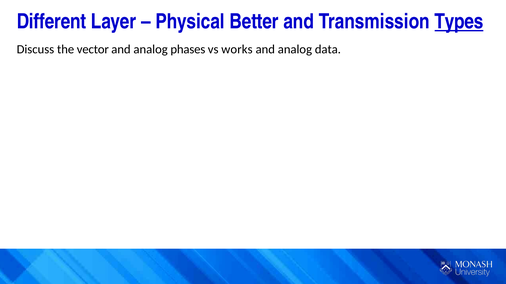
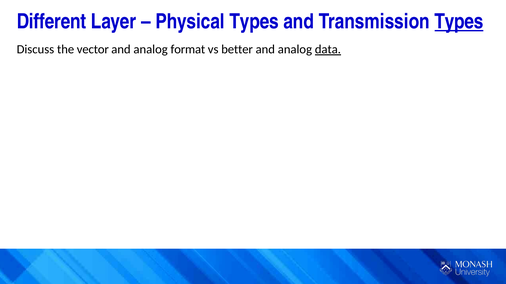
Physical Better: Better -> Types
phases: phases -> format
works: works -> better
data underline: none -> present
